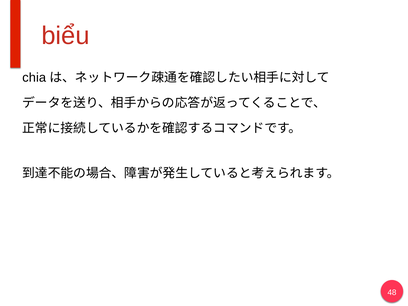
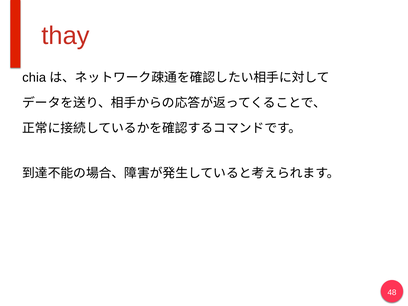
biểu: biểu -> thay
